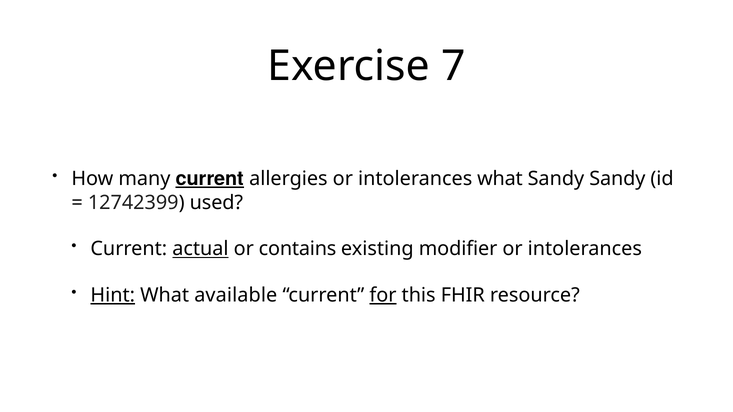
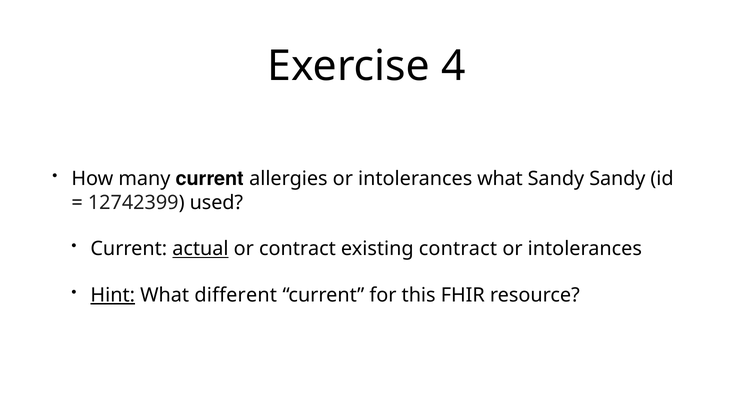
7: 7 -> 4
current at (210, 179) underline: present -> none
or contains: contains -> contract
existing modifier: modifier -> contract
available: available -> different
for underline: present -> none
